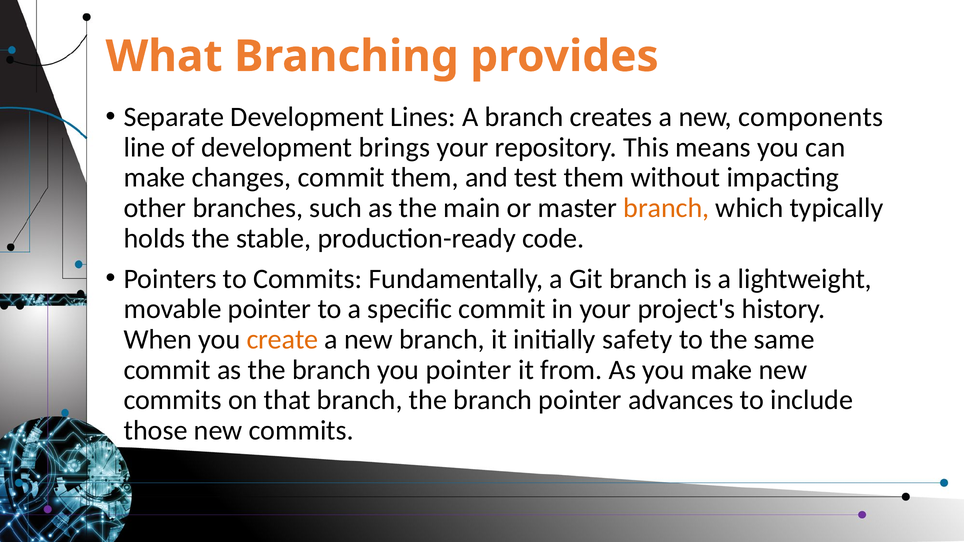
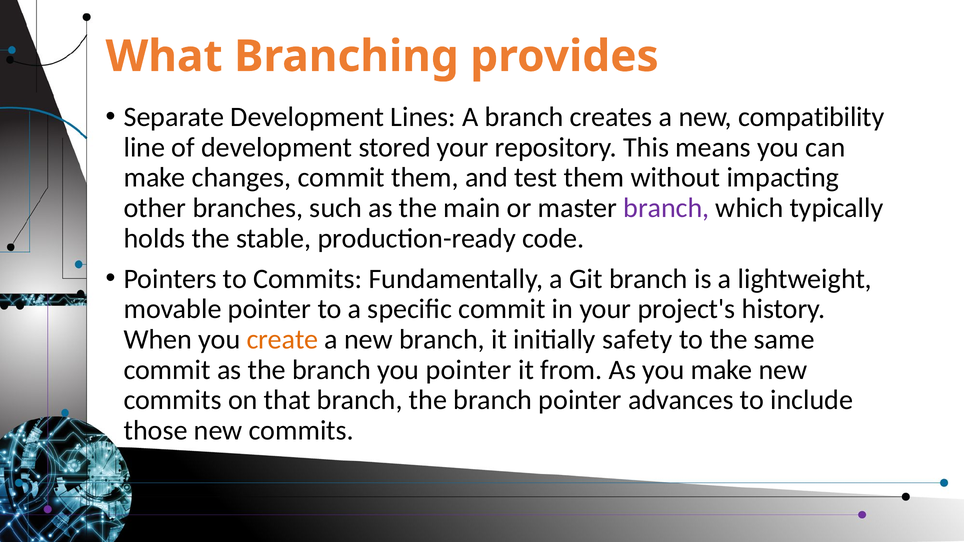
components: components -> compatibility
brings: brings -> stored
branch at (666, 208) colour: orange -> purple
